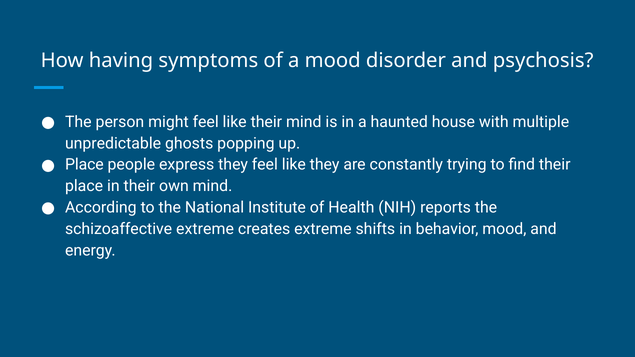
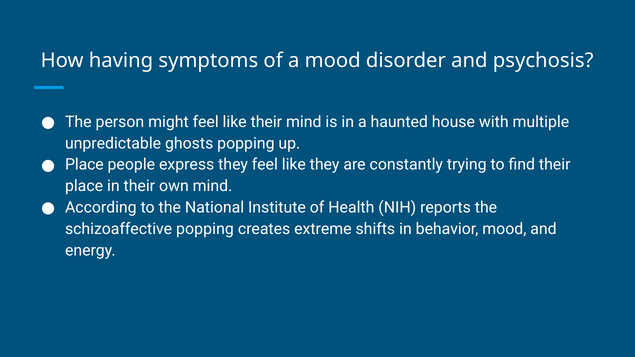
schizoaffective extreme: extreme -> popping
